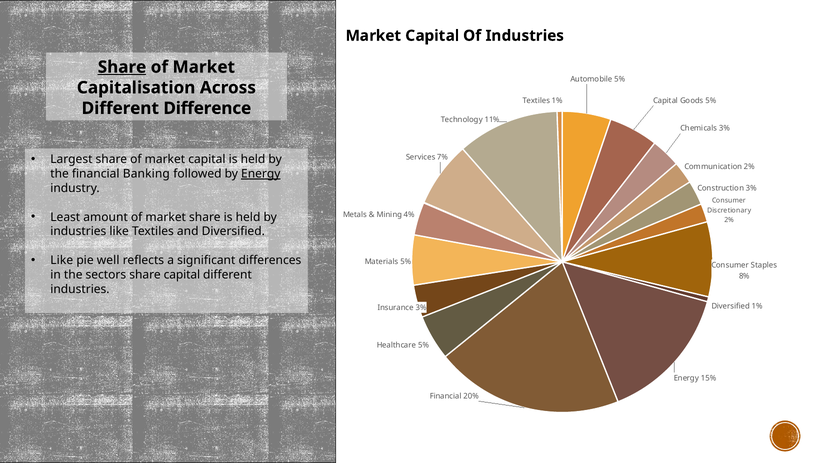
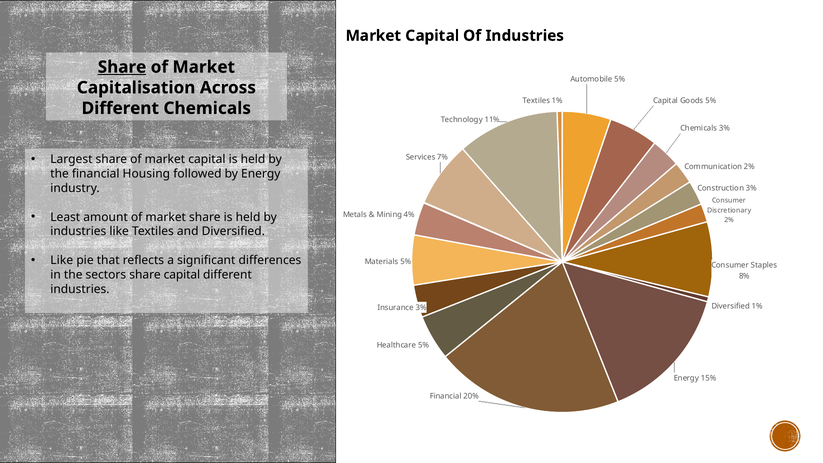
Different Difference: Difference -> Chemicals
Banking: Banking -> Housing
Energy at (261, 174) underline: present -> none
well: well -> that
